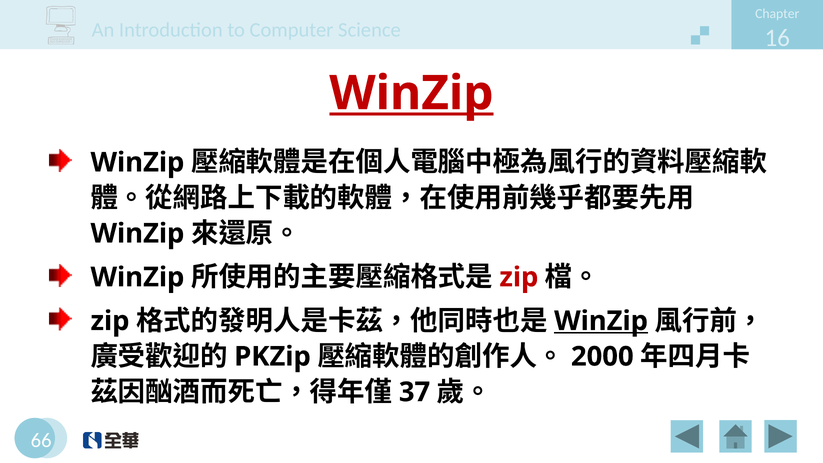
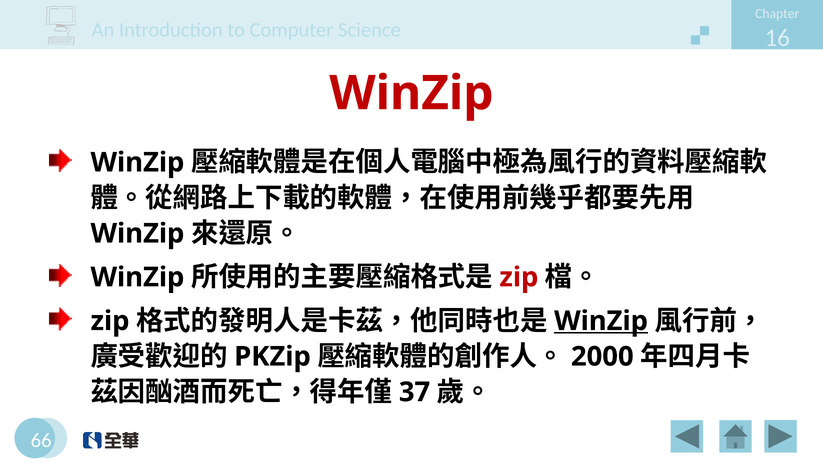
WinZip at (411, 93) underline: present -> none
